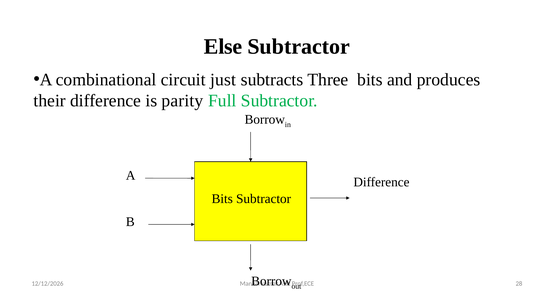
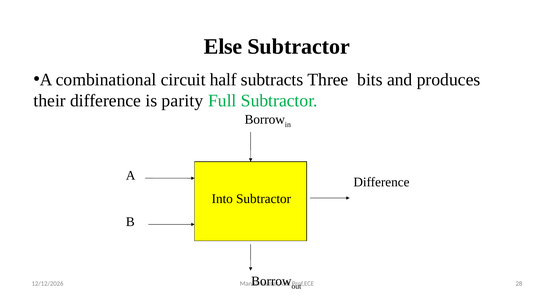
just: just -> half
Bits at (222, 199): Bits -> Into
